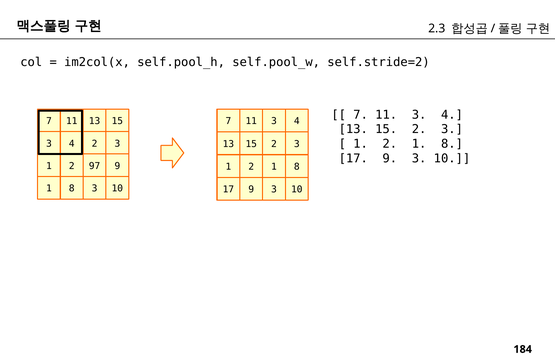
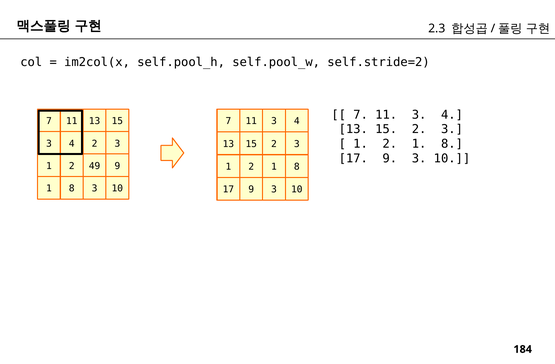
97: 97 -> 49
